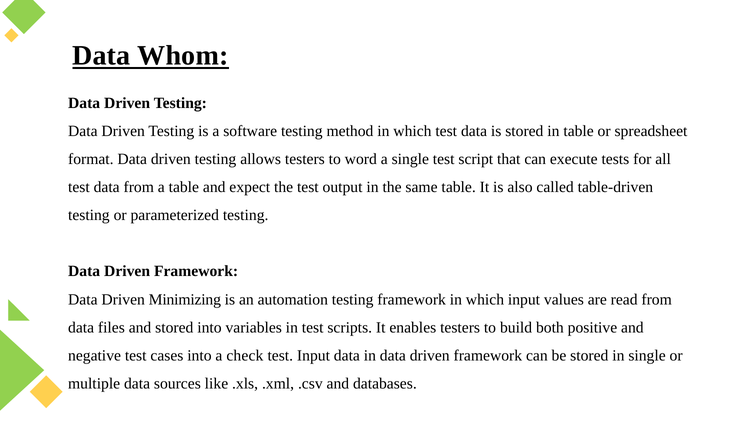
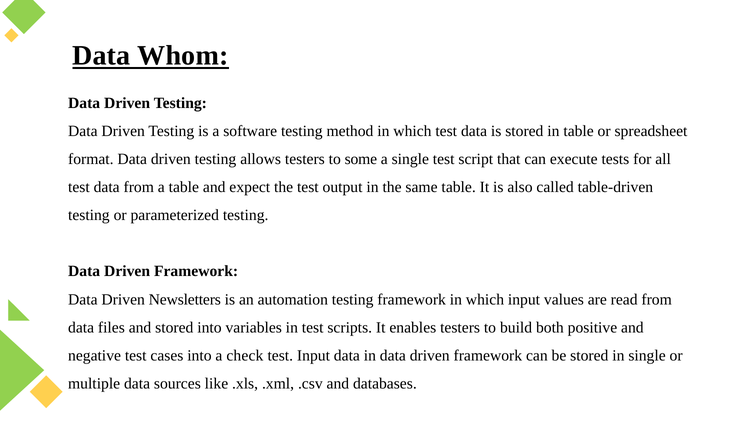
word: word -> some
Minimizing: Minimizing -> Newsletters
